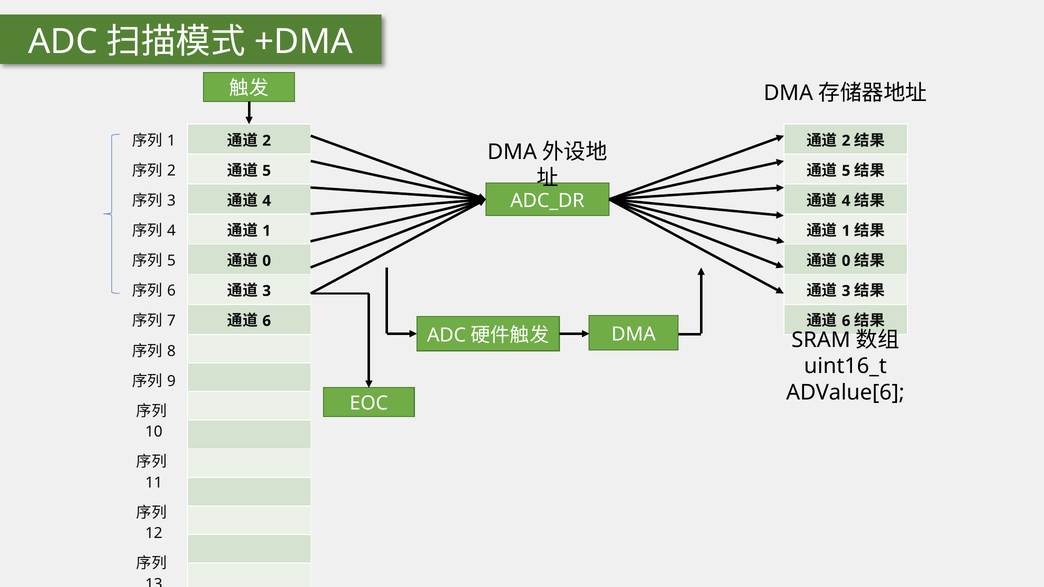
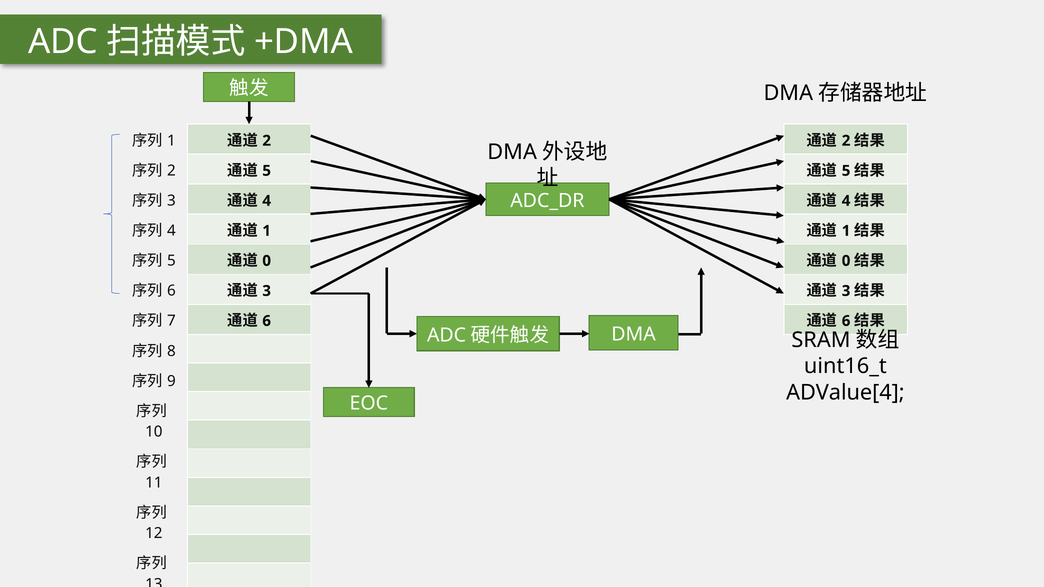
ADValue[6: ADValue[6 -> ADValue[4
